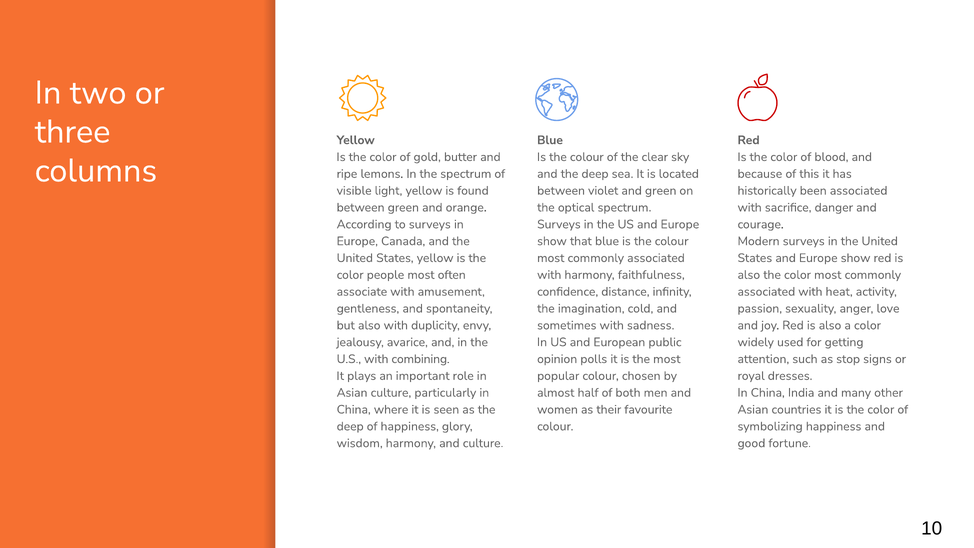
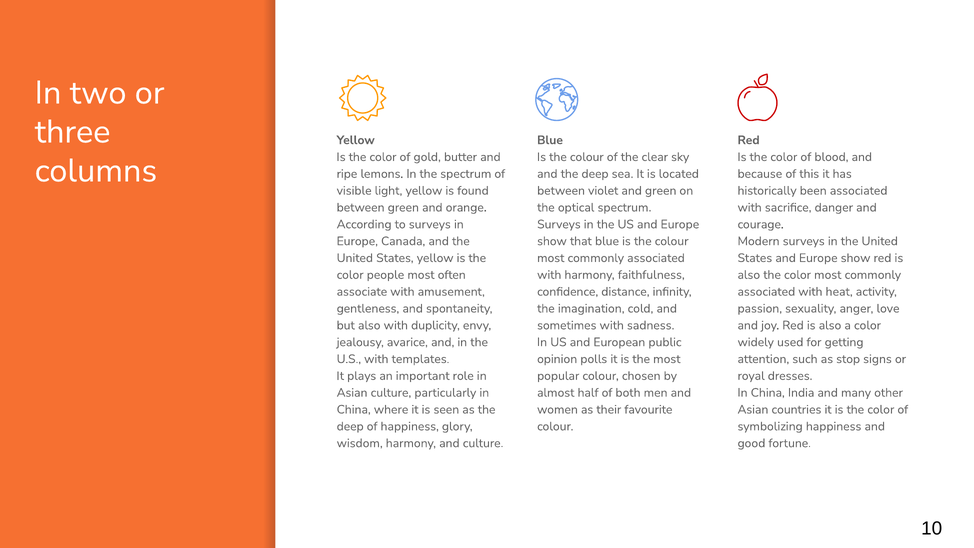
combining: combining -> templates
